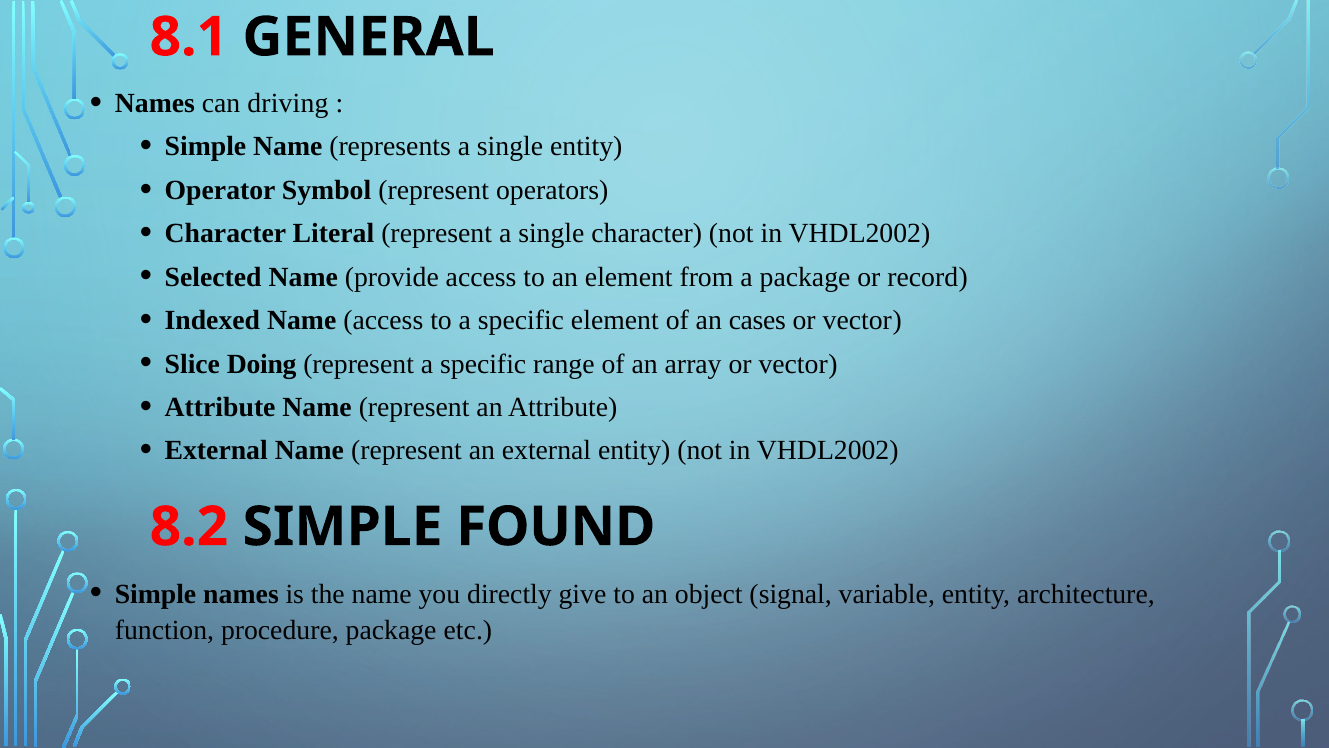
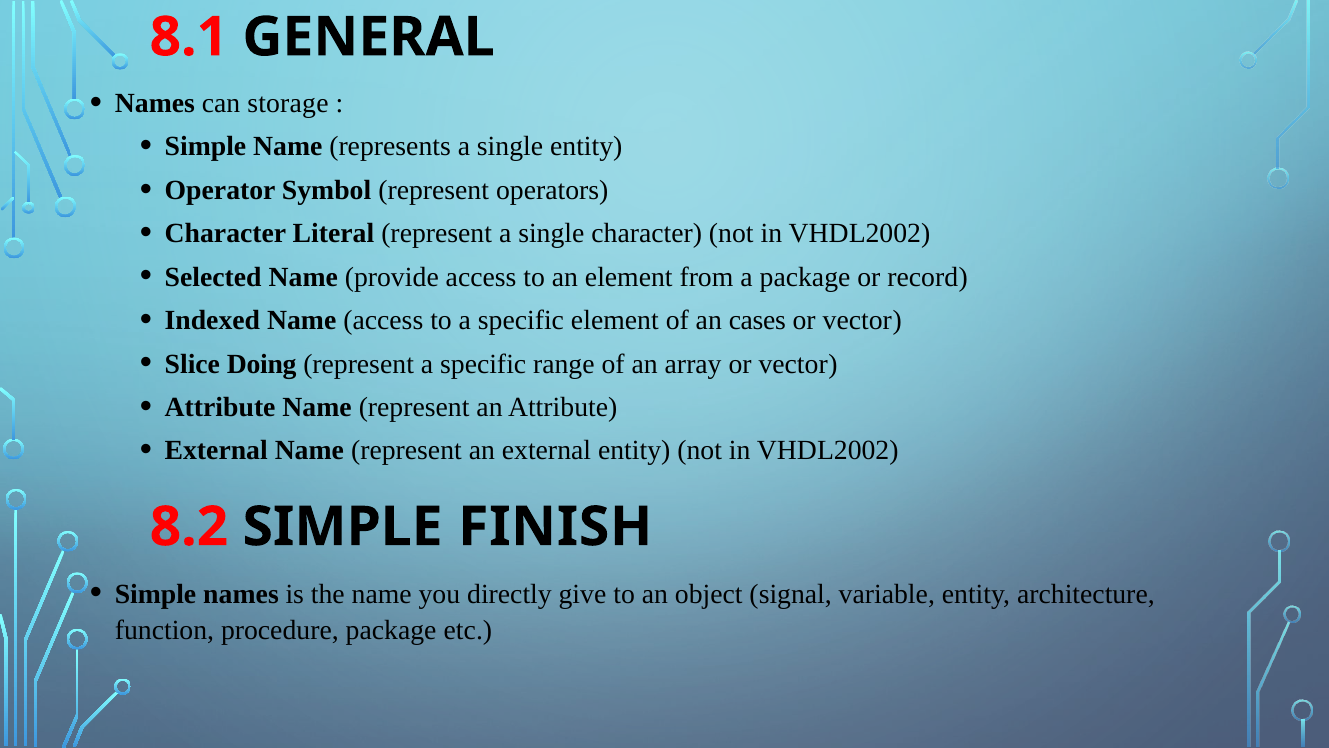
driving: driving -> storage
FOUND: FOUND -> FINISH
